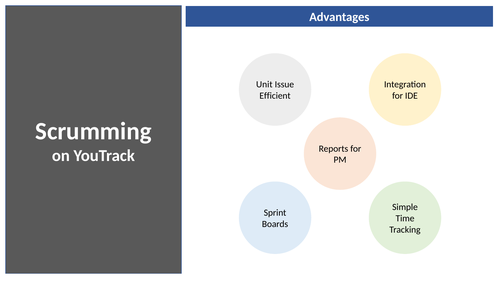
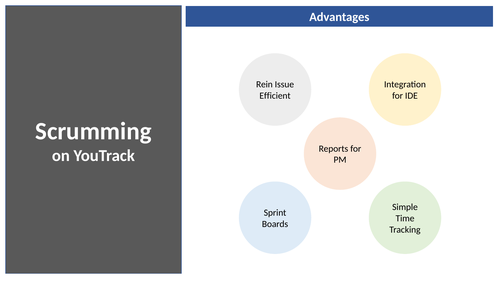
Unit: Unit -> Rein
